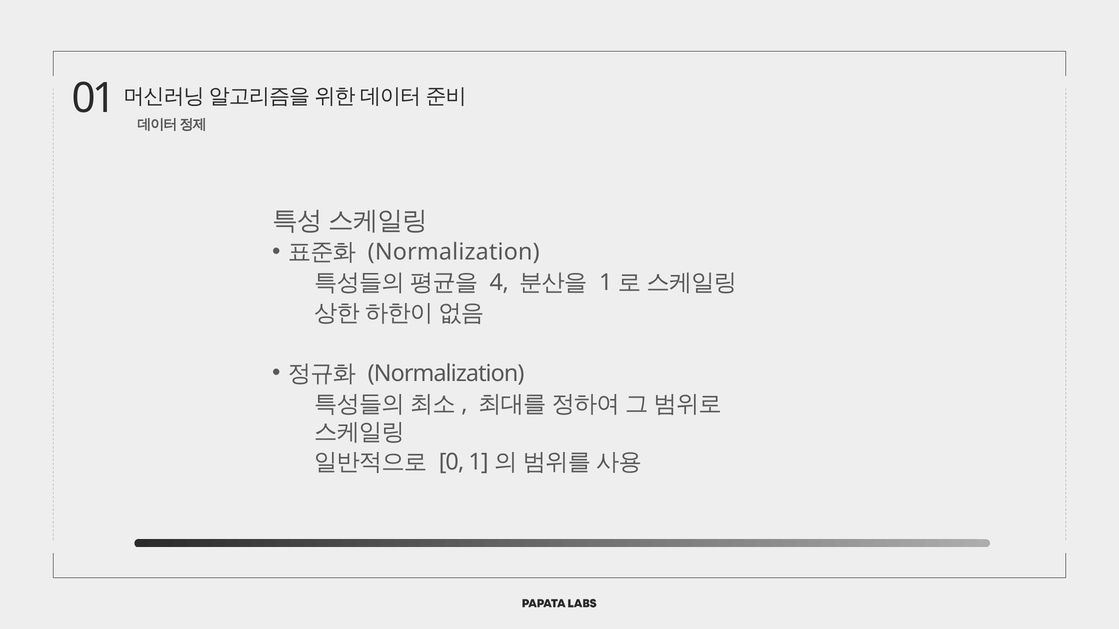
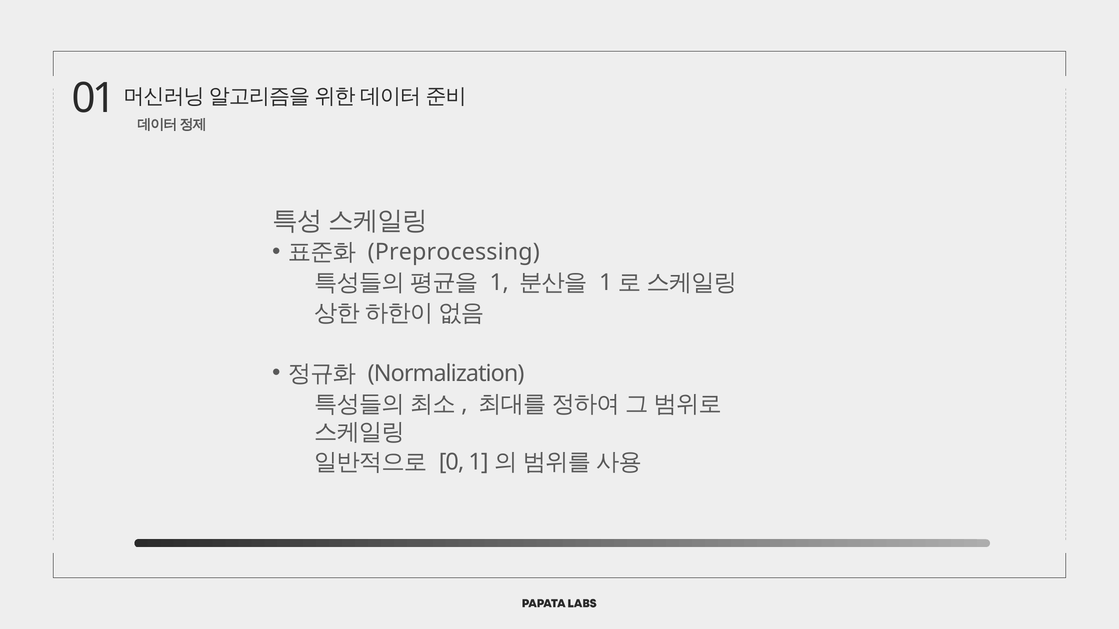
Normalization at (454, 252): Normalization -> Preprocessing
4: 4 -> 1
